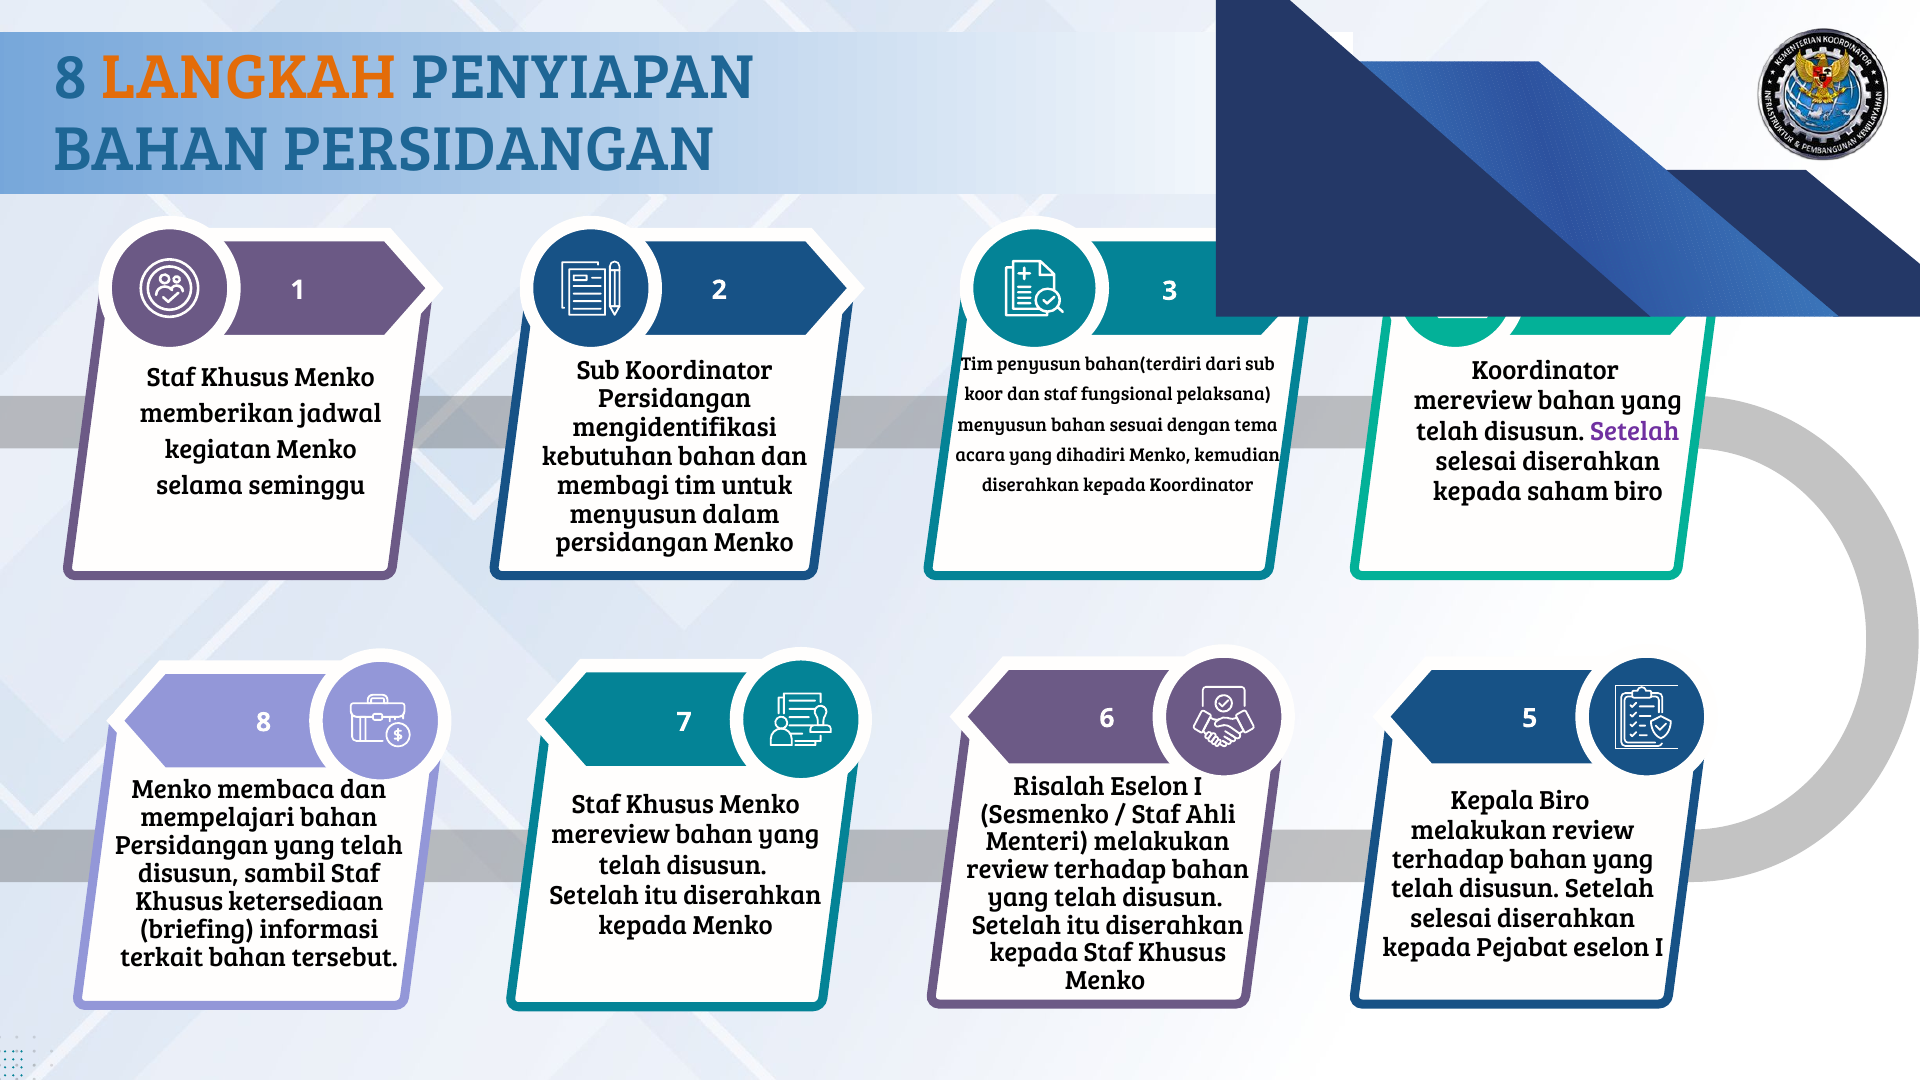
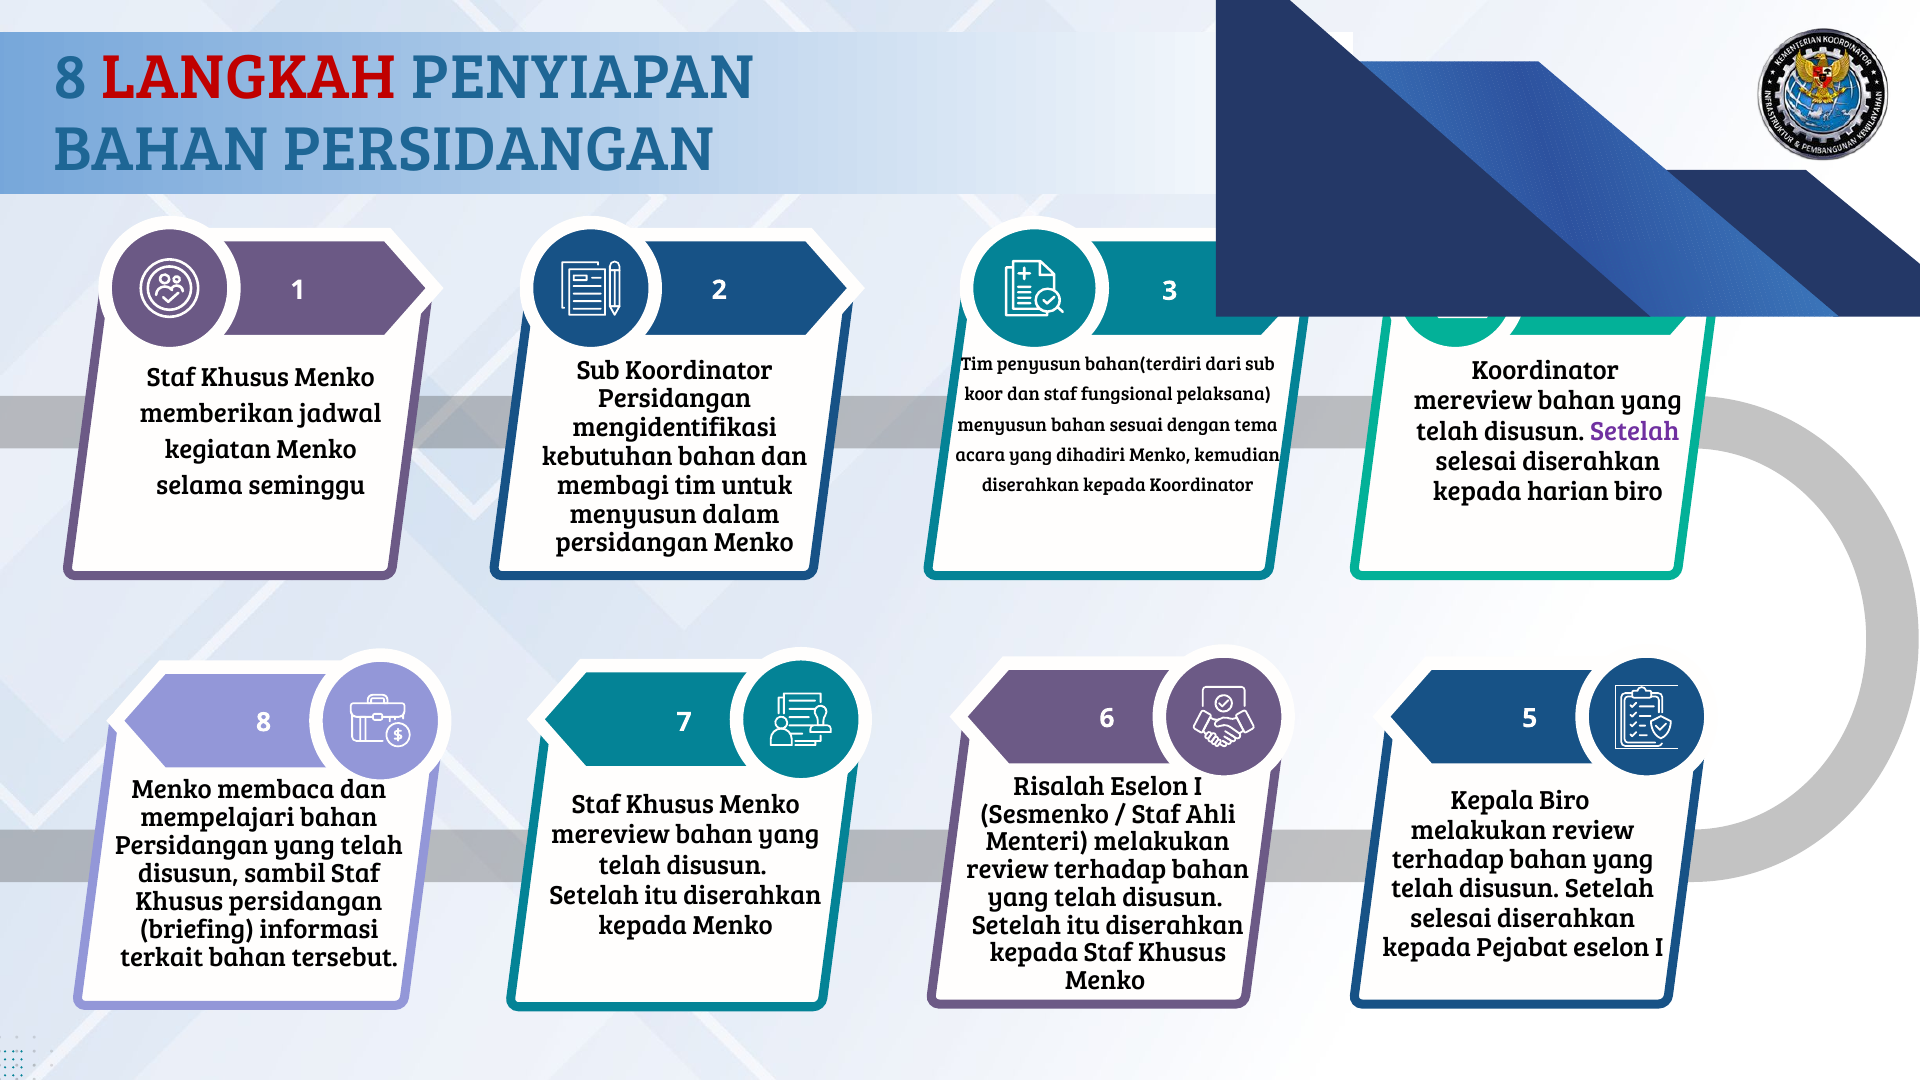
LANGKAH colour: orange -> red
saham: saham -> harian
Khusus ketersediaan: ketersediaan -> persidangan
